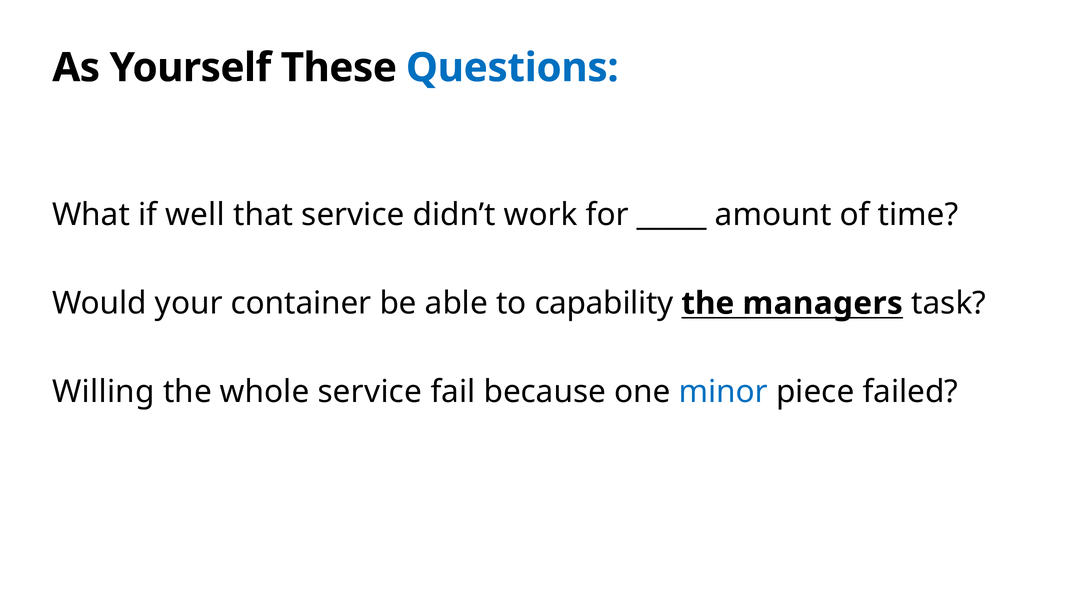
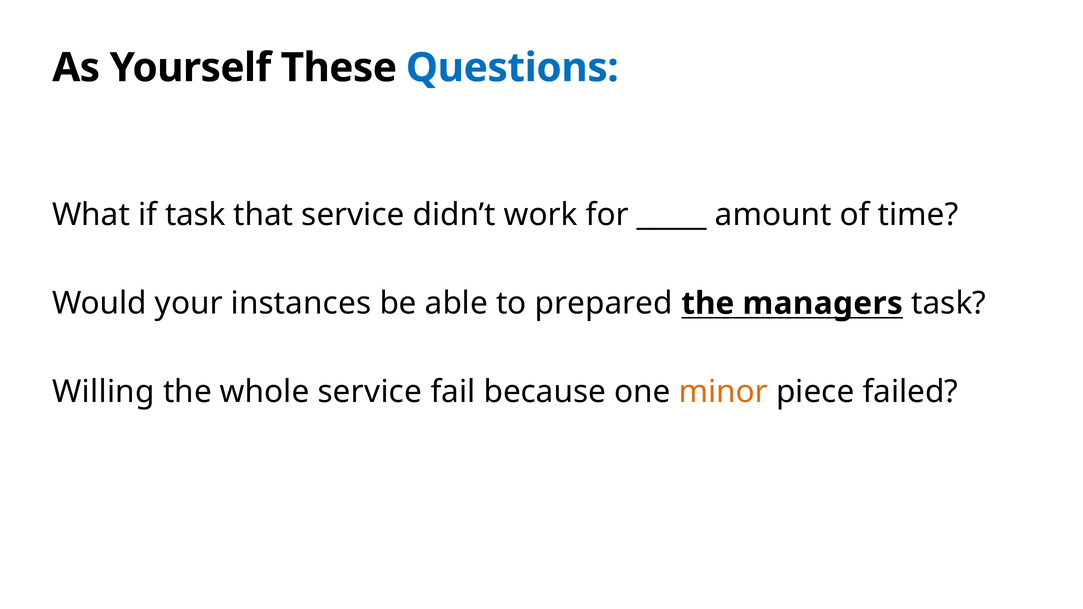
if well: well -> task
container: container -> instances
capability: capability -> prepared
minor colour: blue -> orange
